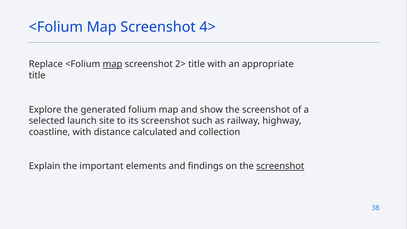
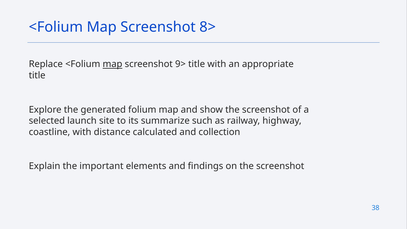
4>: 4> -> 8>
2>: 2> -> 9>
its screenshot: screenshot -> summarize
screenshot at (280, 166) underline: present -> none
